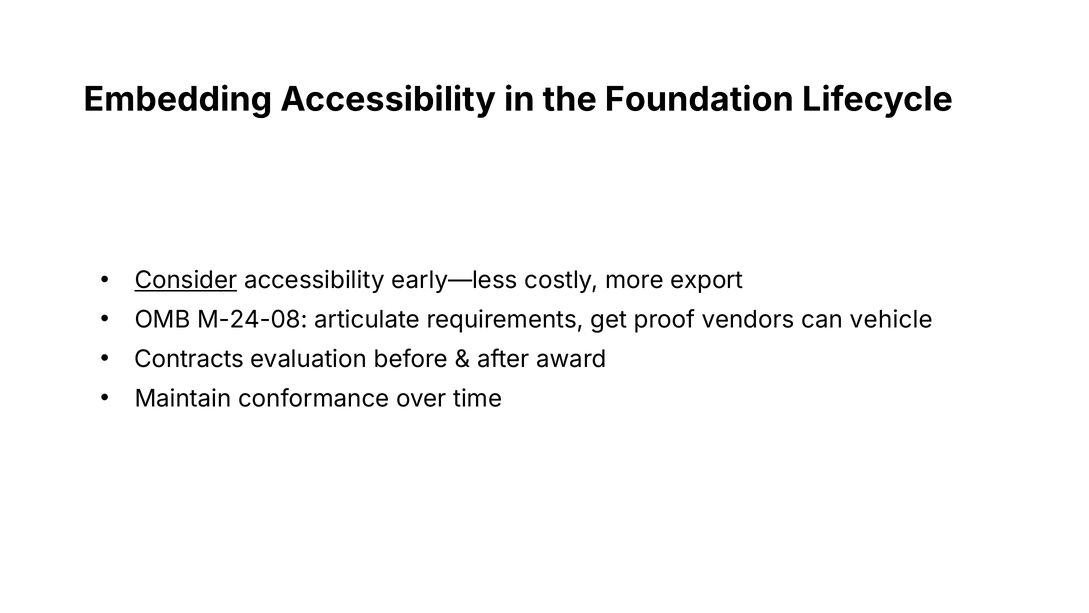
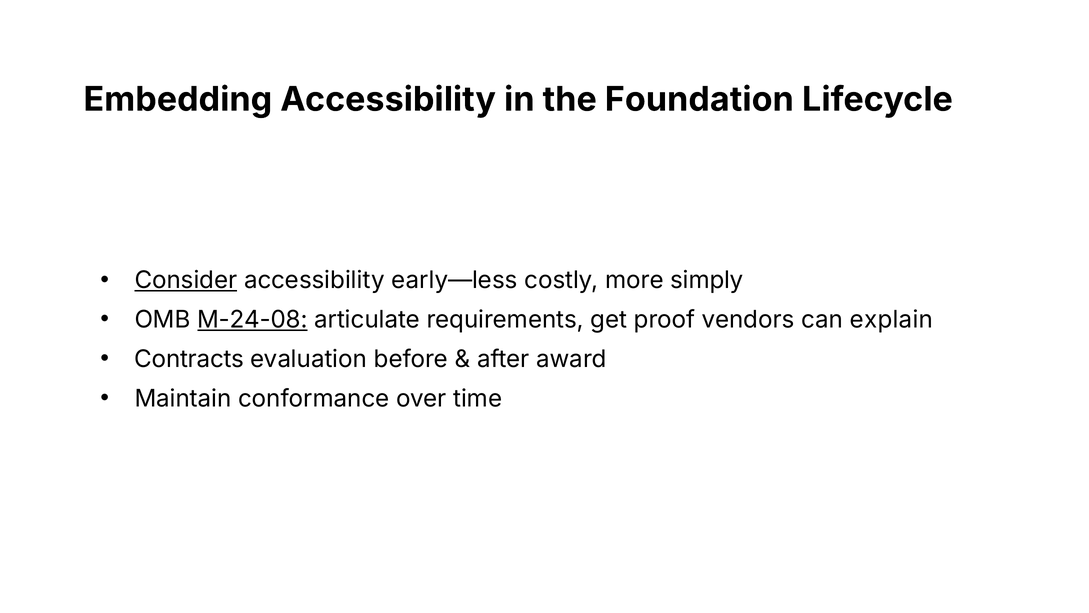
export: export -> simply
M-24-08 underline: none -> present
vehicle: vehicle -> explain
